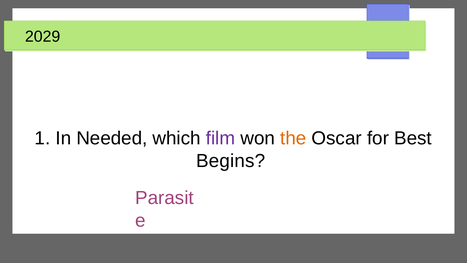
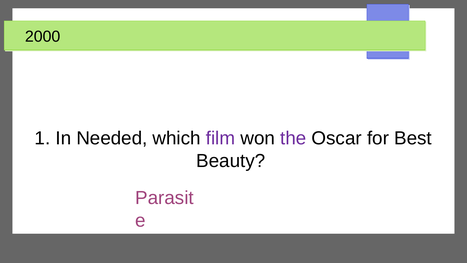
2029: 2029 -> 2000
the colour: orange -> purple
Begins: Begins -> Beauty
